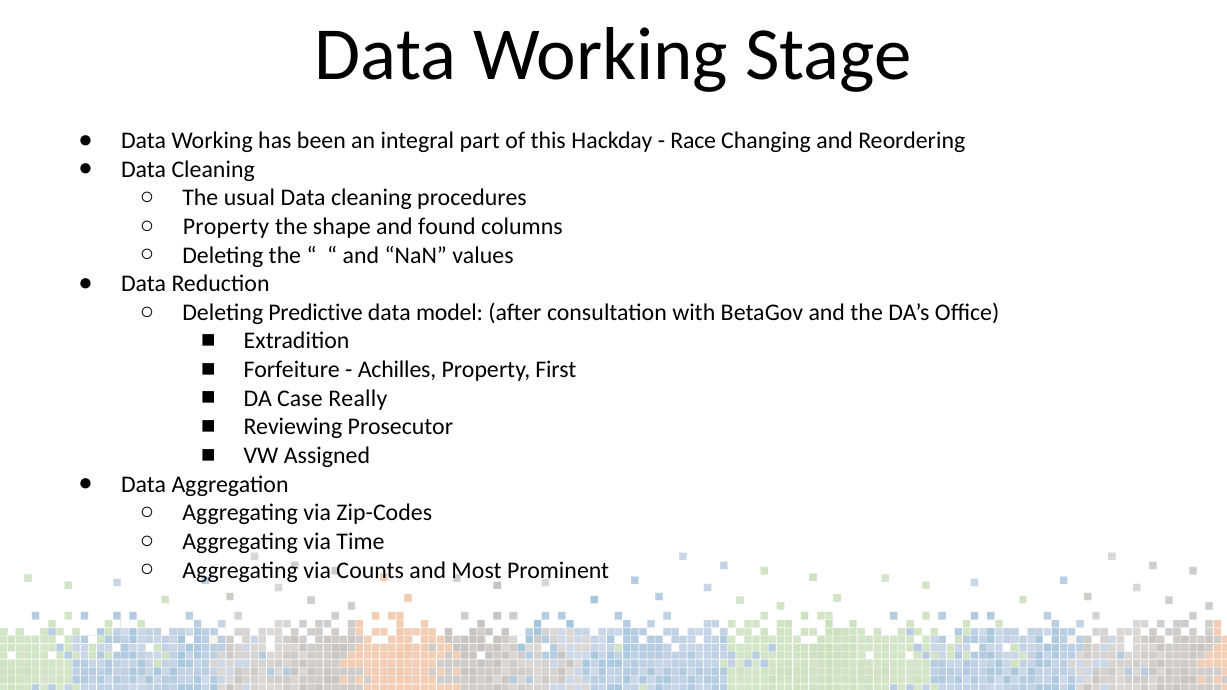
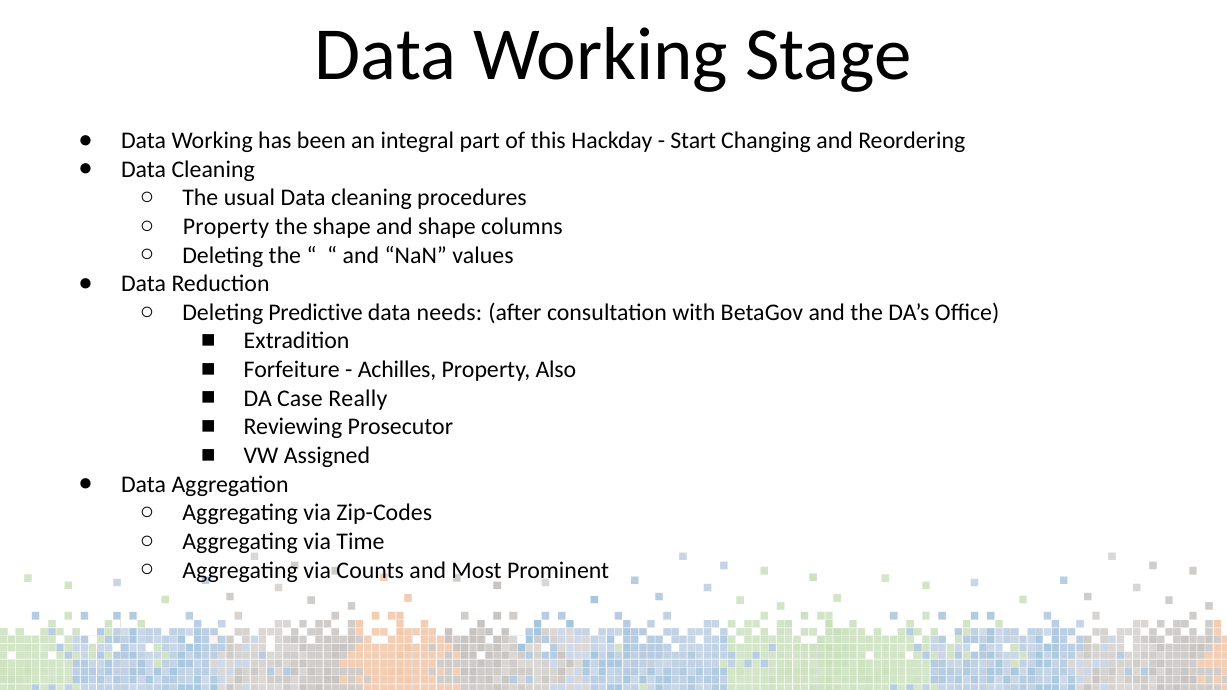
Race: Race -> Start
and found: found -> shape
model: model -> needs
First: First -> Also
